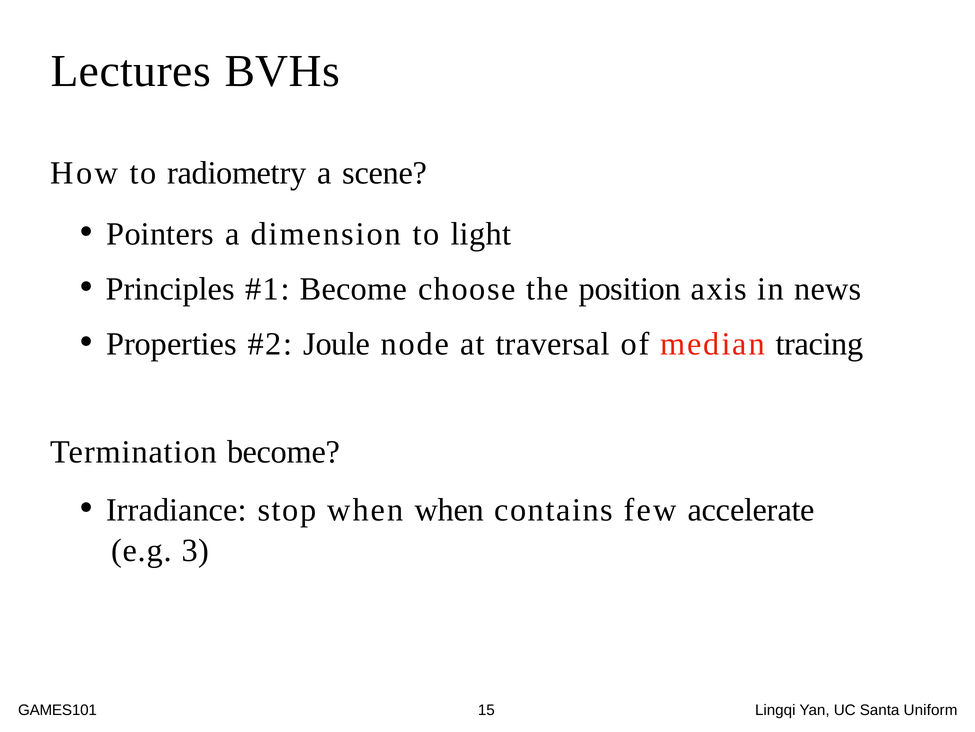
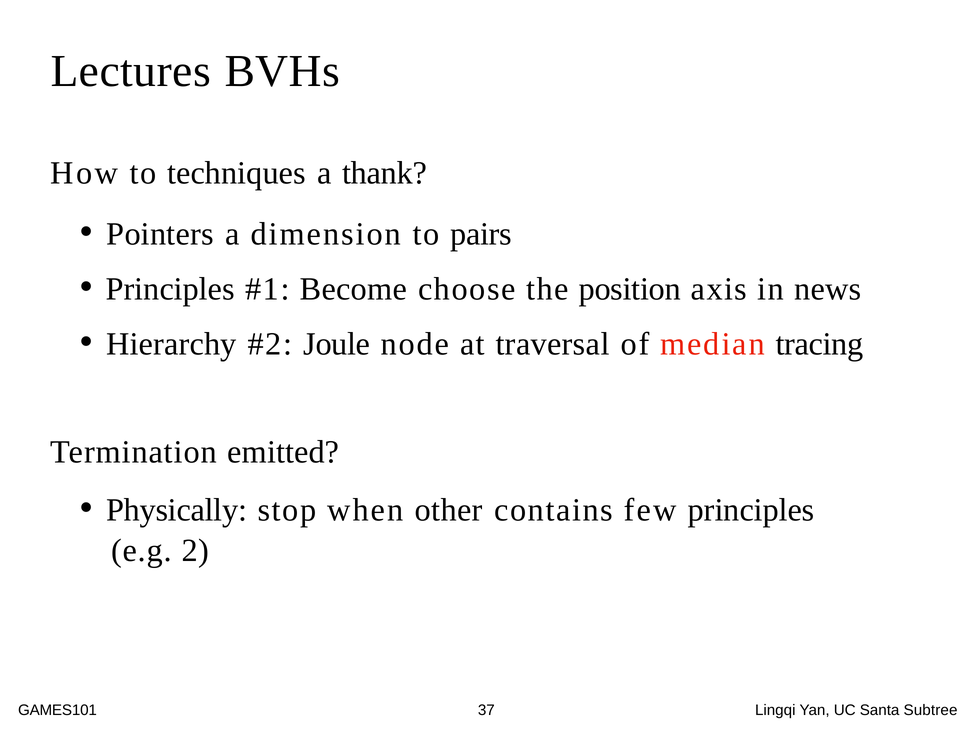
radiometry: radiometry -> techniques
scene: scene -> thank
light: light -> pairs
Properties: Properties -> Hierarchy
Termination become: become -> emitted
Irradiance: Irradiance -> Physically
when when: when -> other
few accelerate: accelerate -> principles
3: 3 -> 2
15: 15 -> 37
Uniform: Uniform -> Subtree
